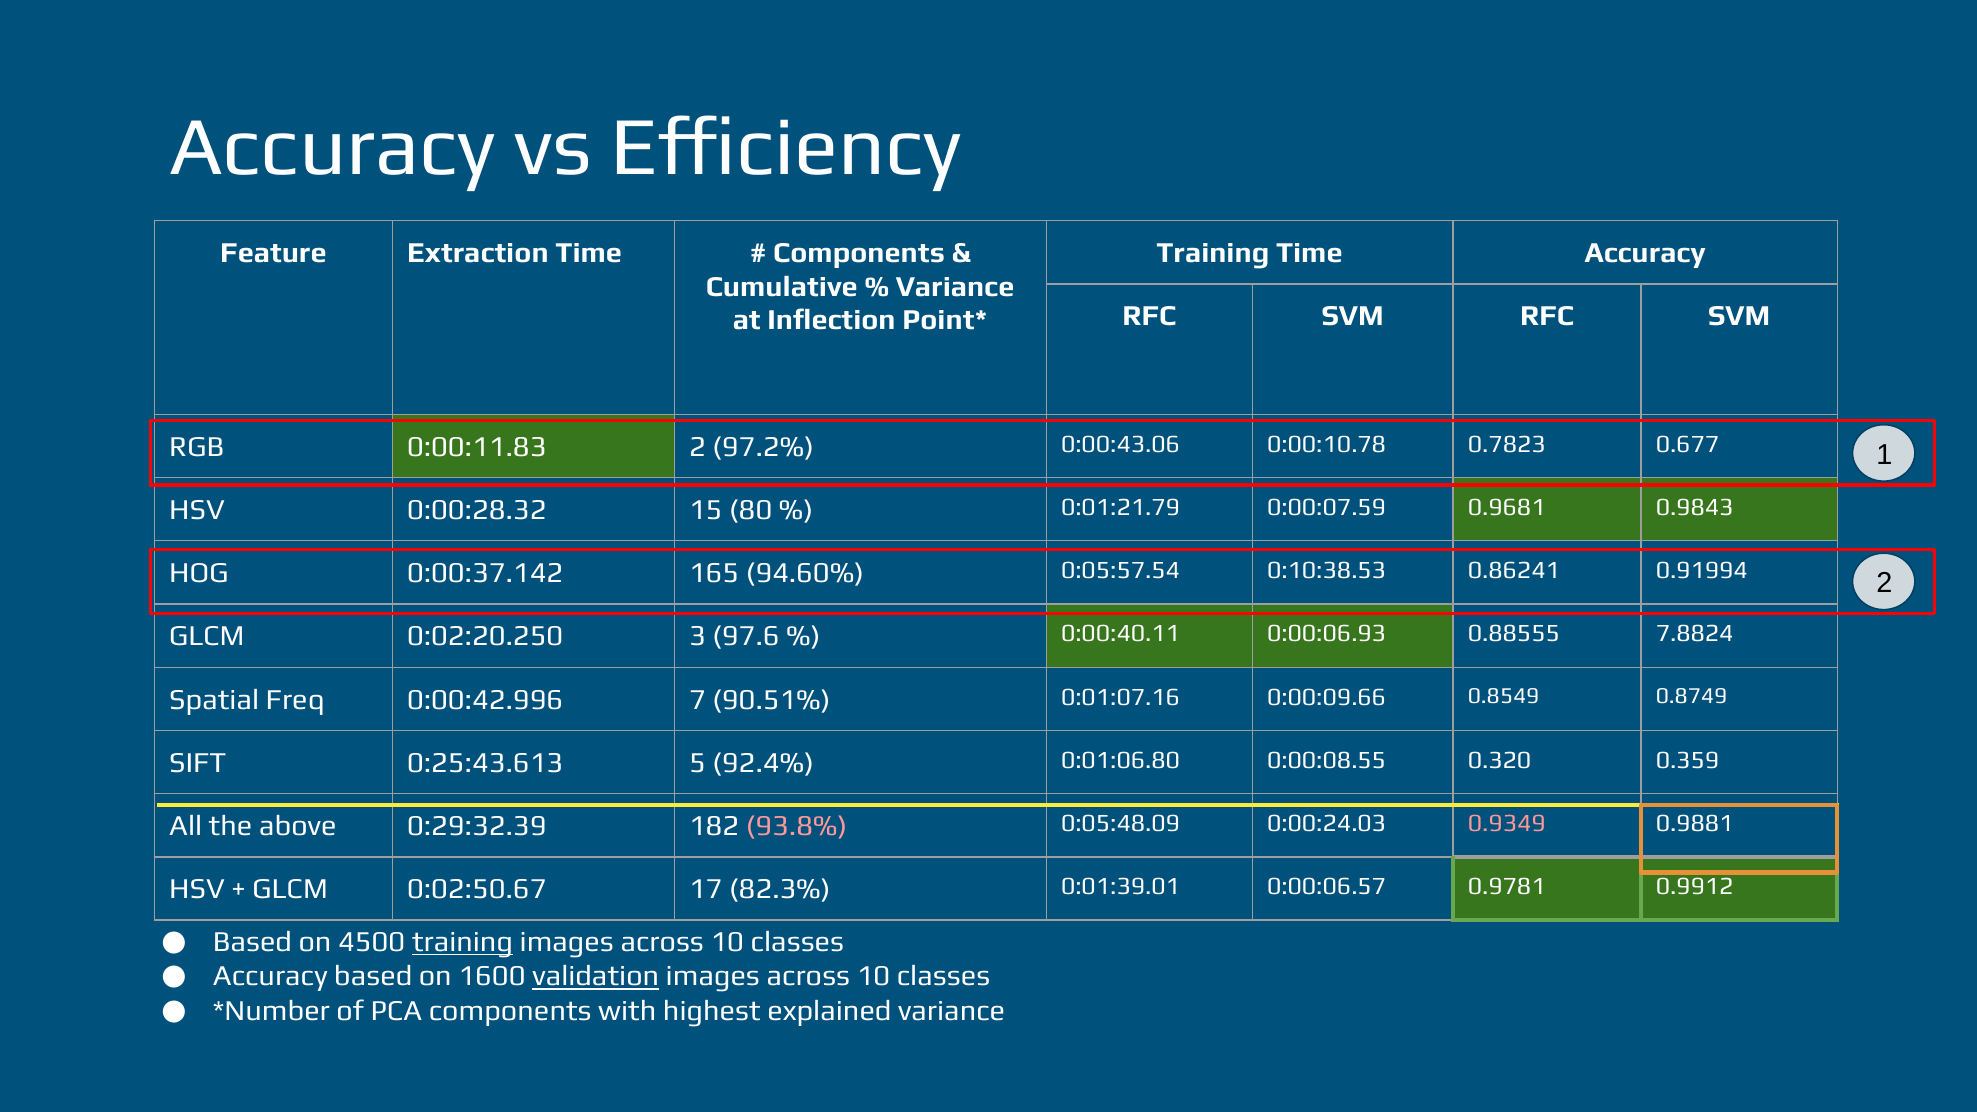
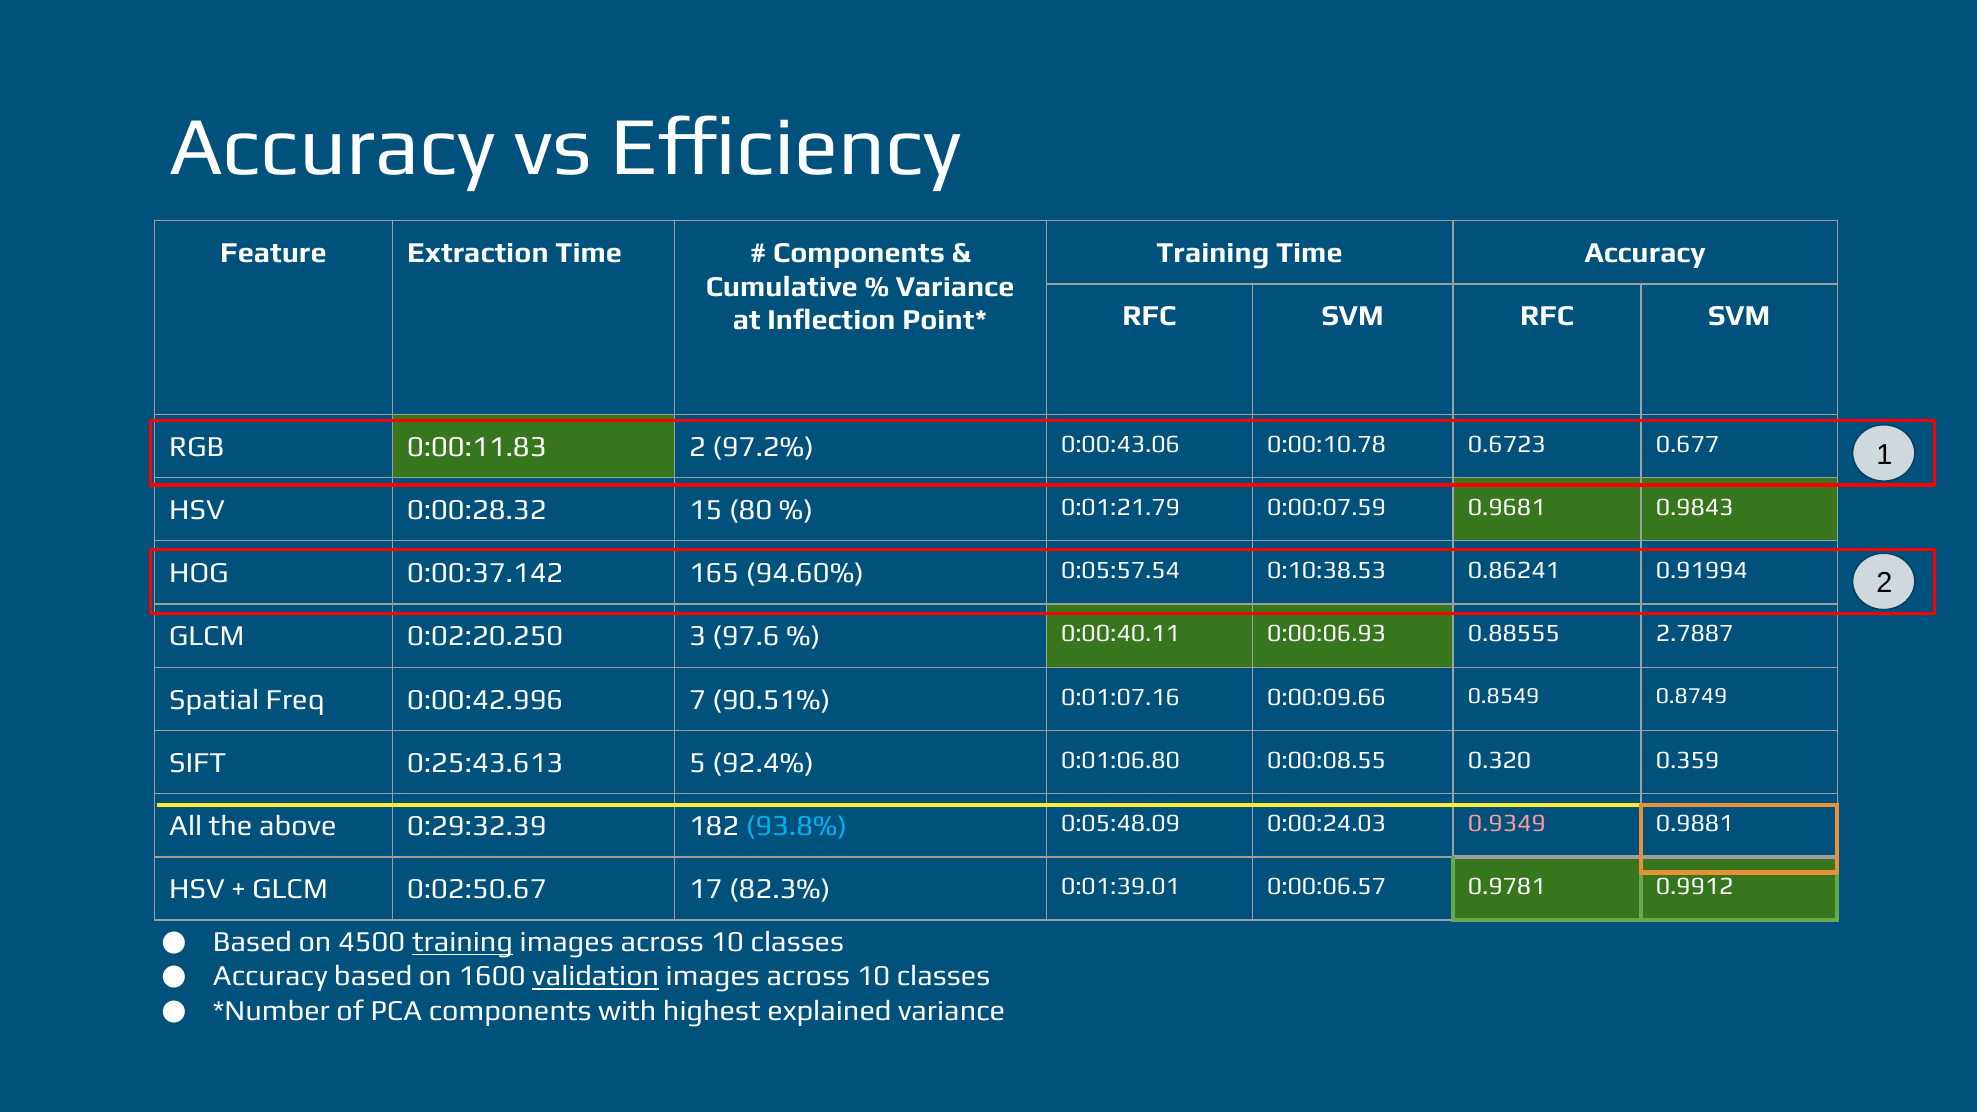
0.7823: 0.7823 -> 0.6723
7.8824: 7.8824 -> 2.7887
93.8% colour: pink -> light blue
